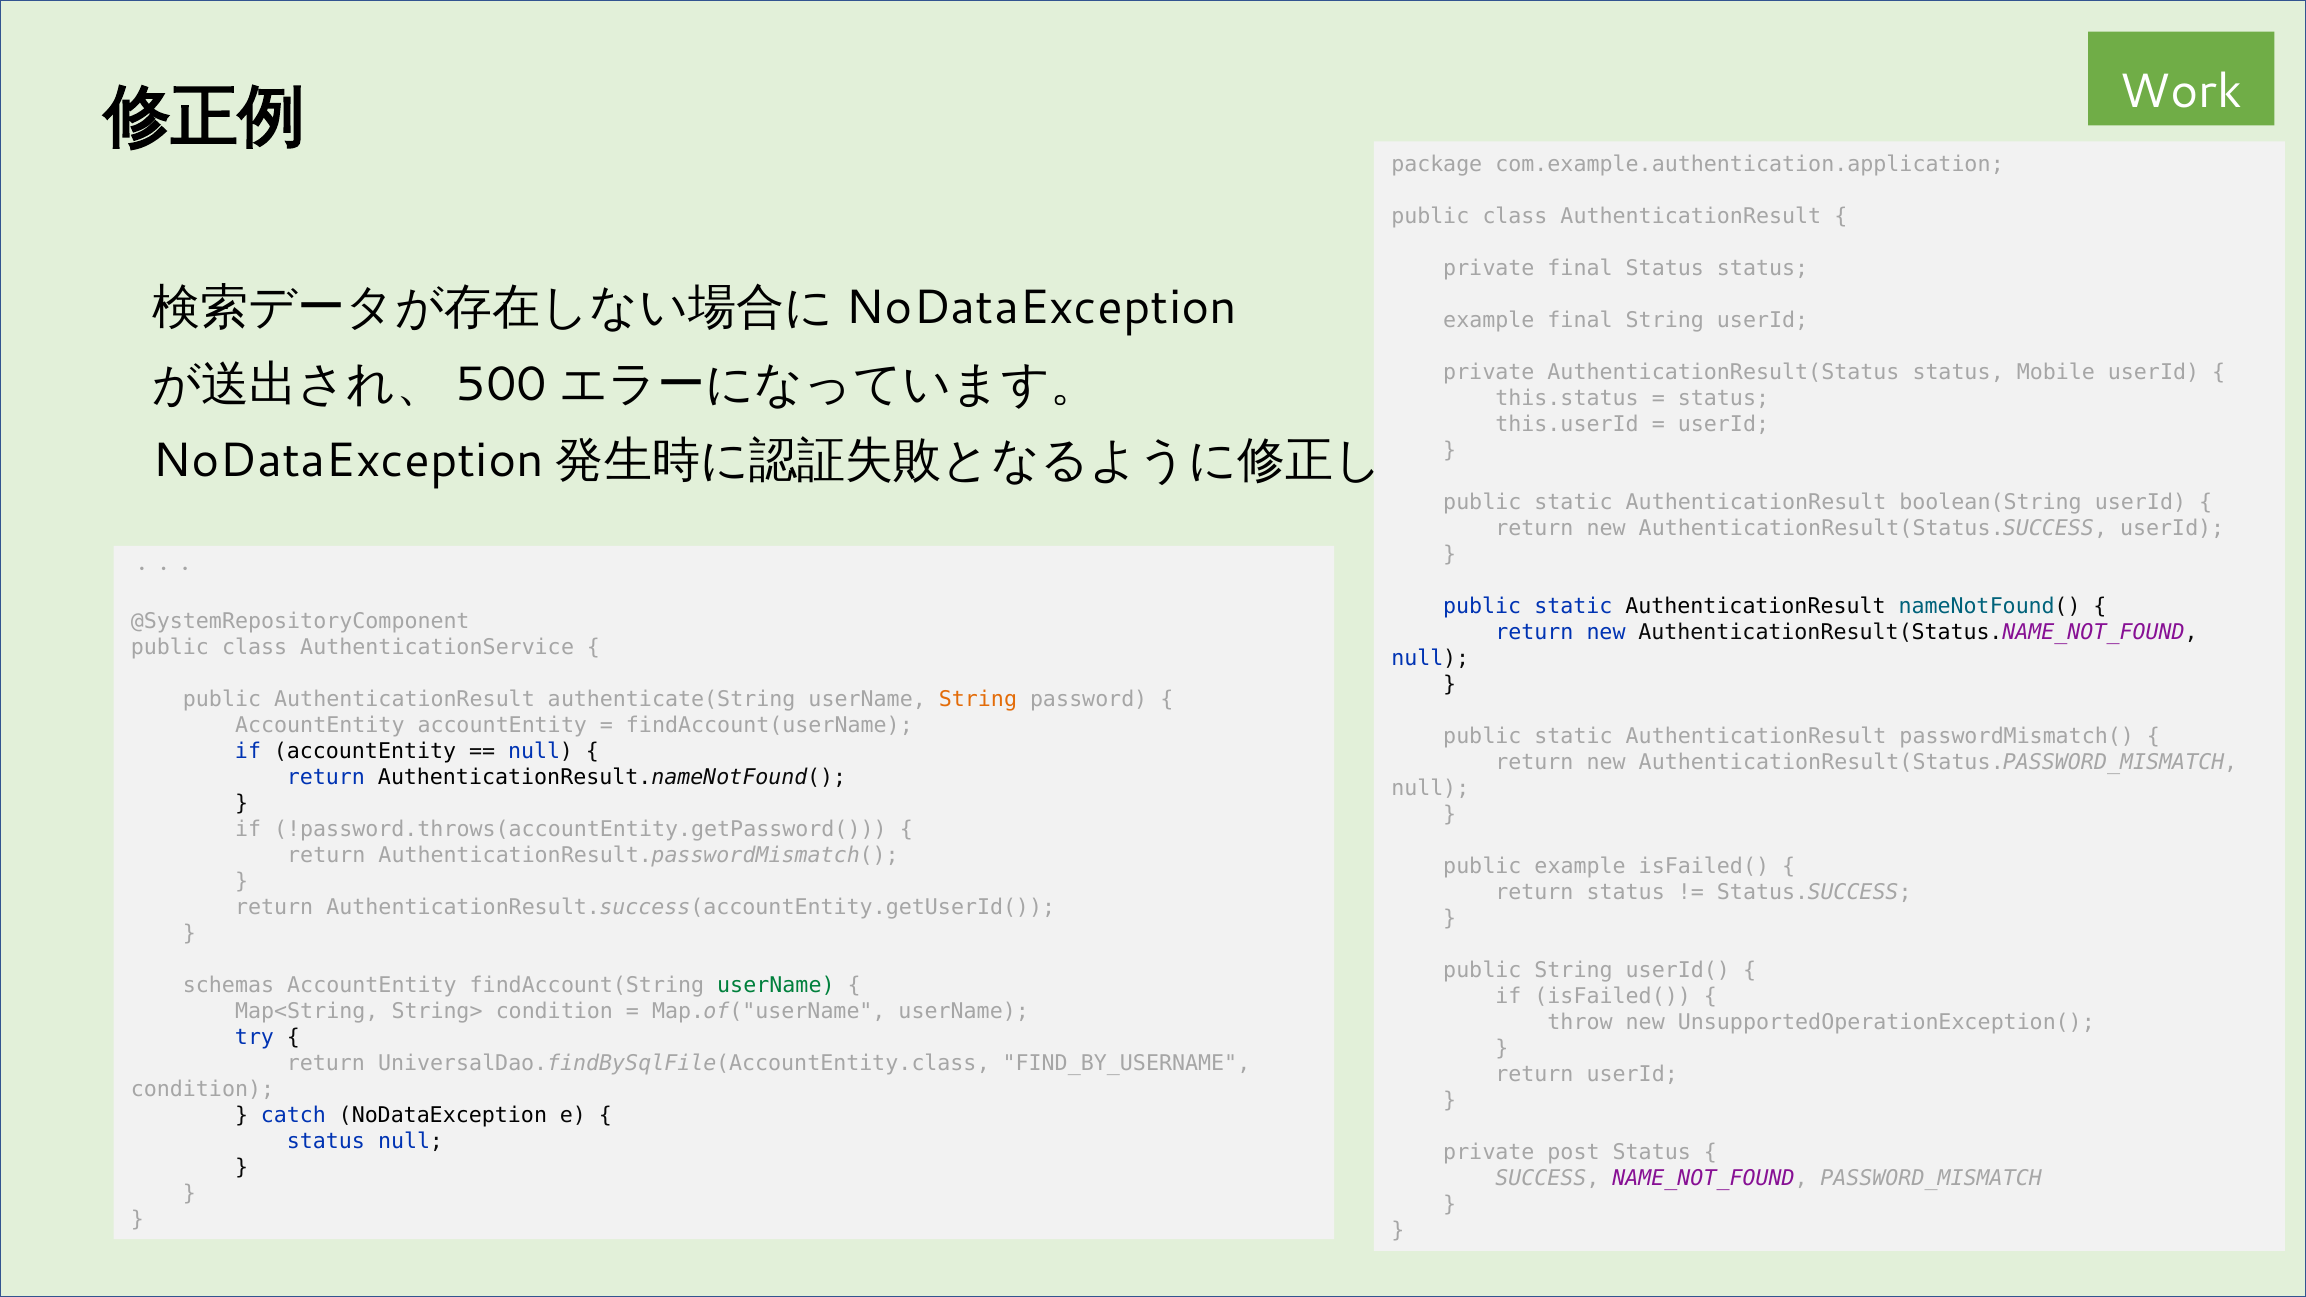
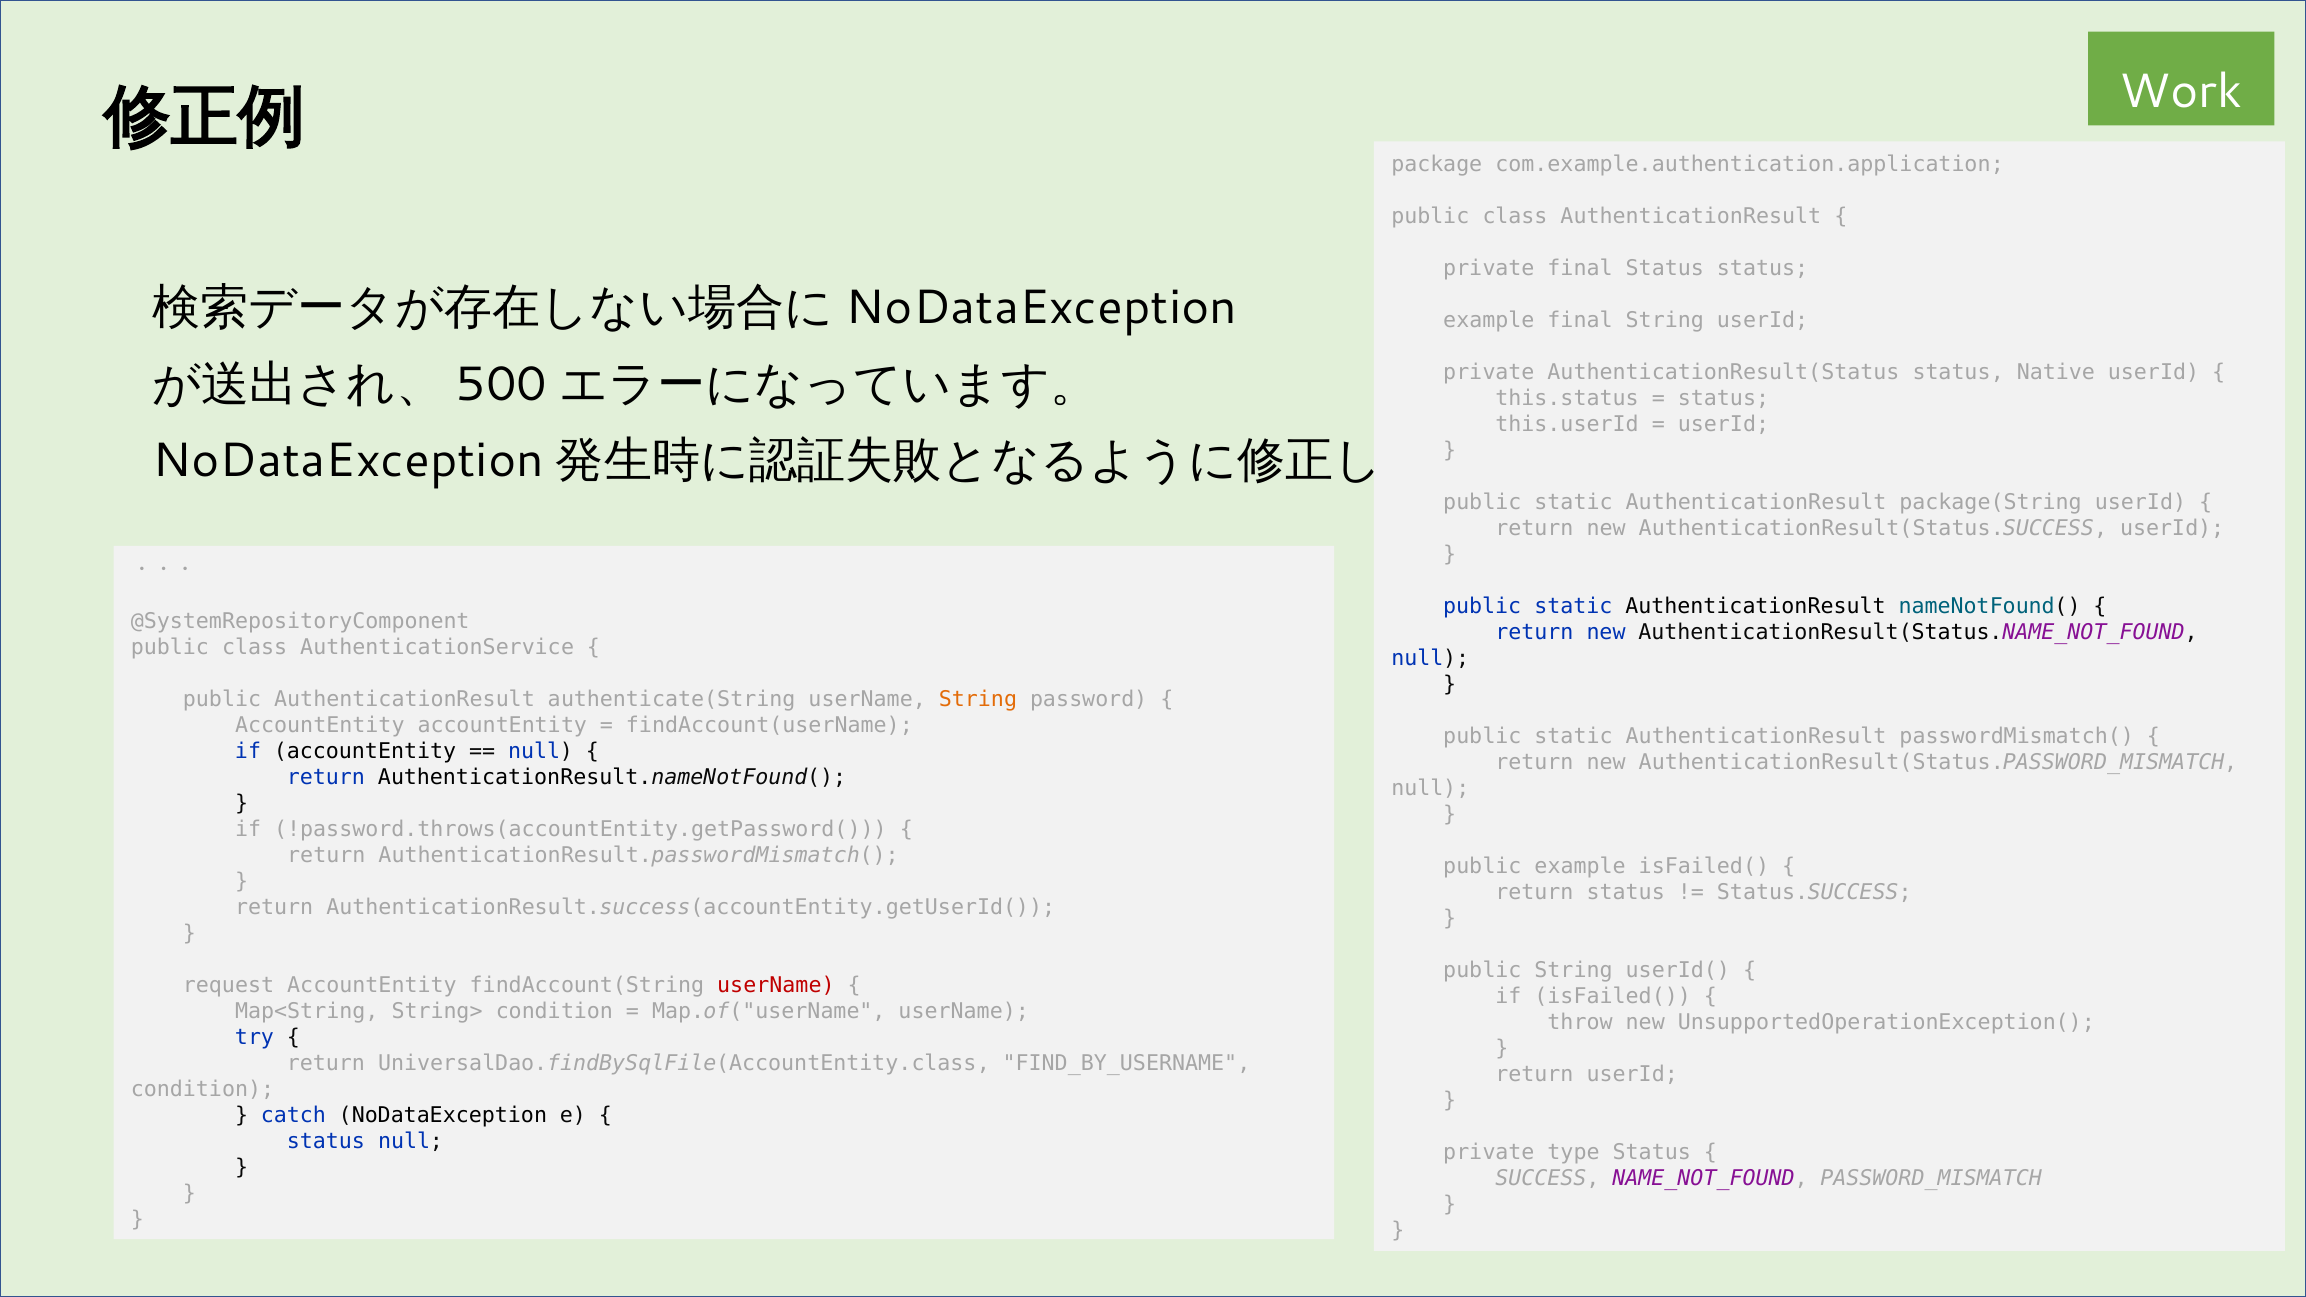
Mobile: Mobile -> Native
boolean(String: boolean(String -> package(String
schemas: schemas -> request
userName at (776, 985) colour: green -> red
post: post -> type
